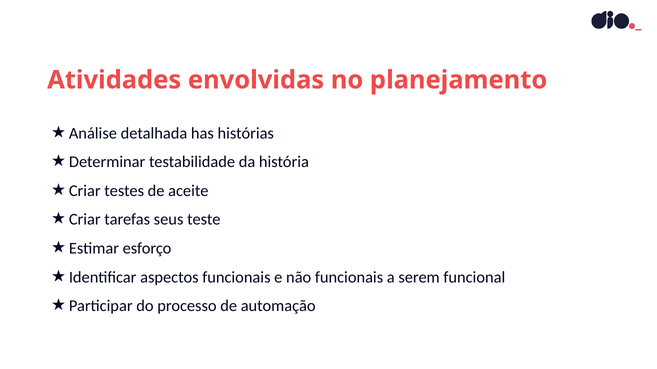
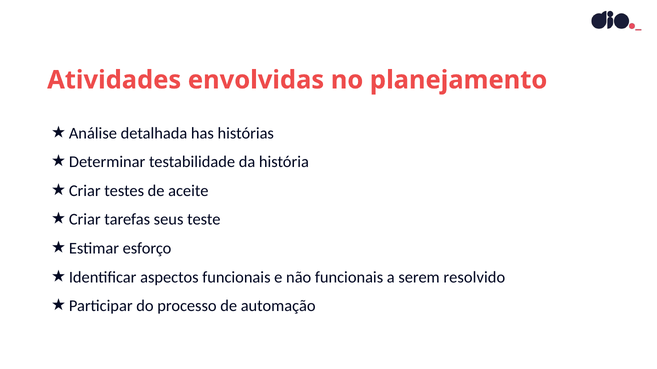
funcional: funcional -> resolvido
